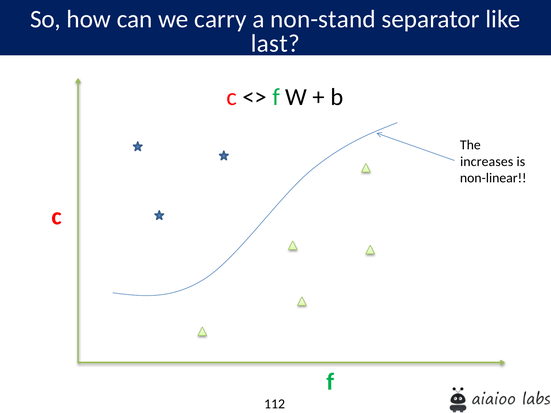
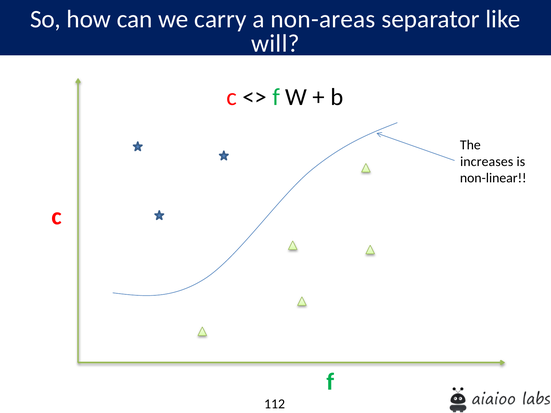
non-stand: non-stand -> non-areas
last: last -> will
